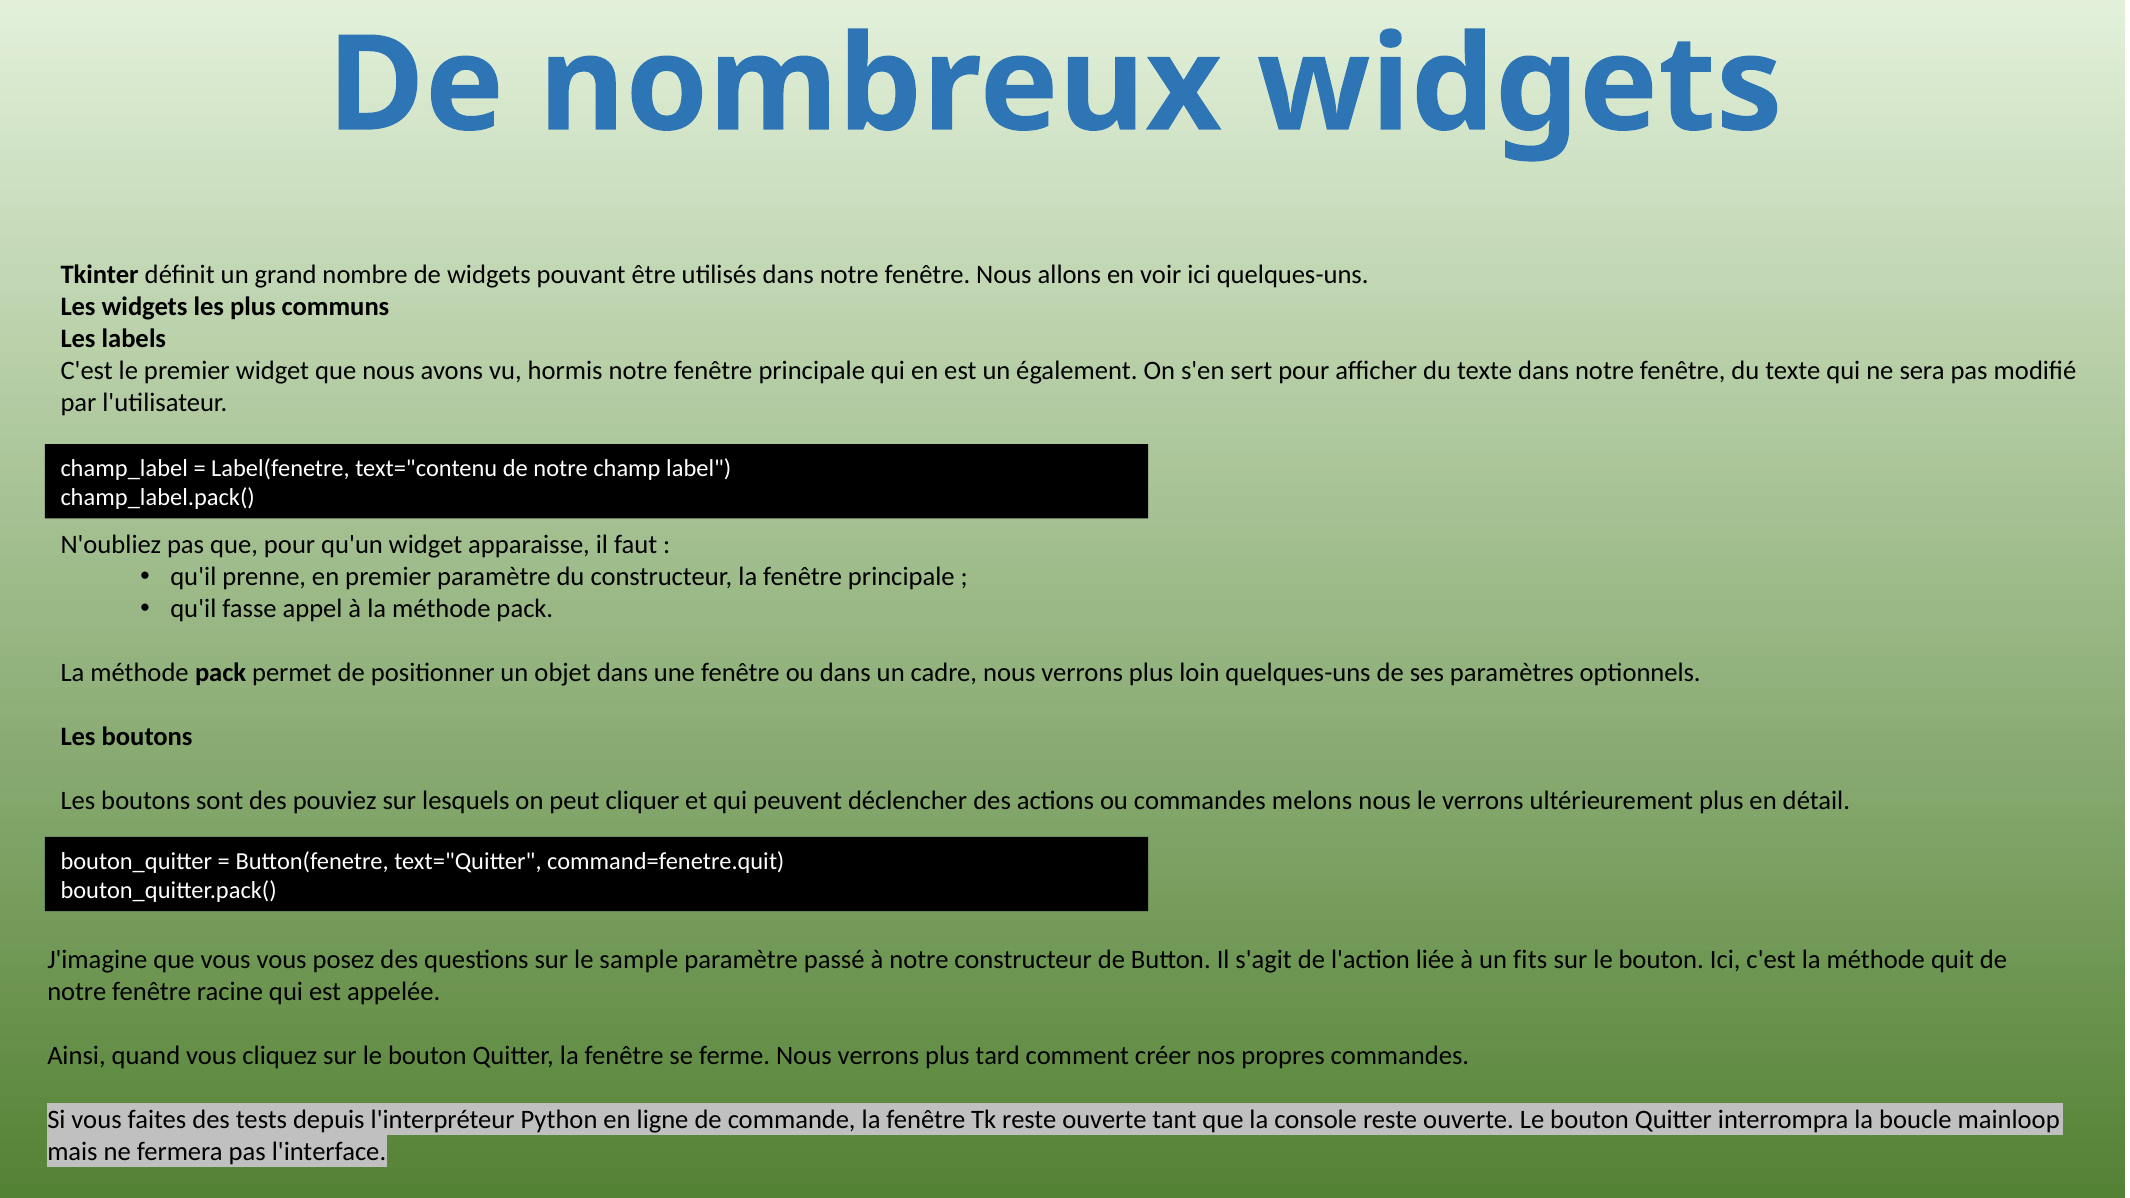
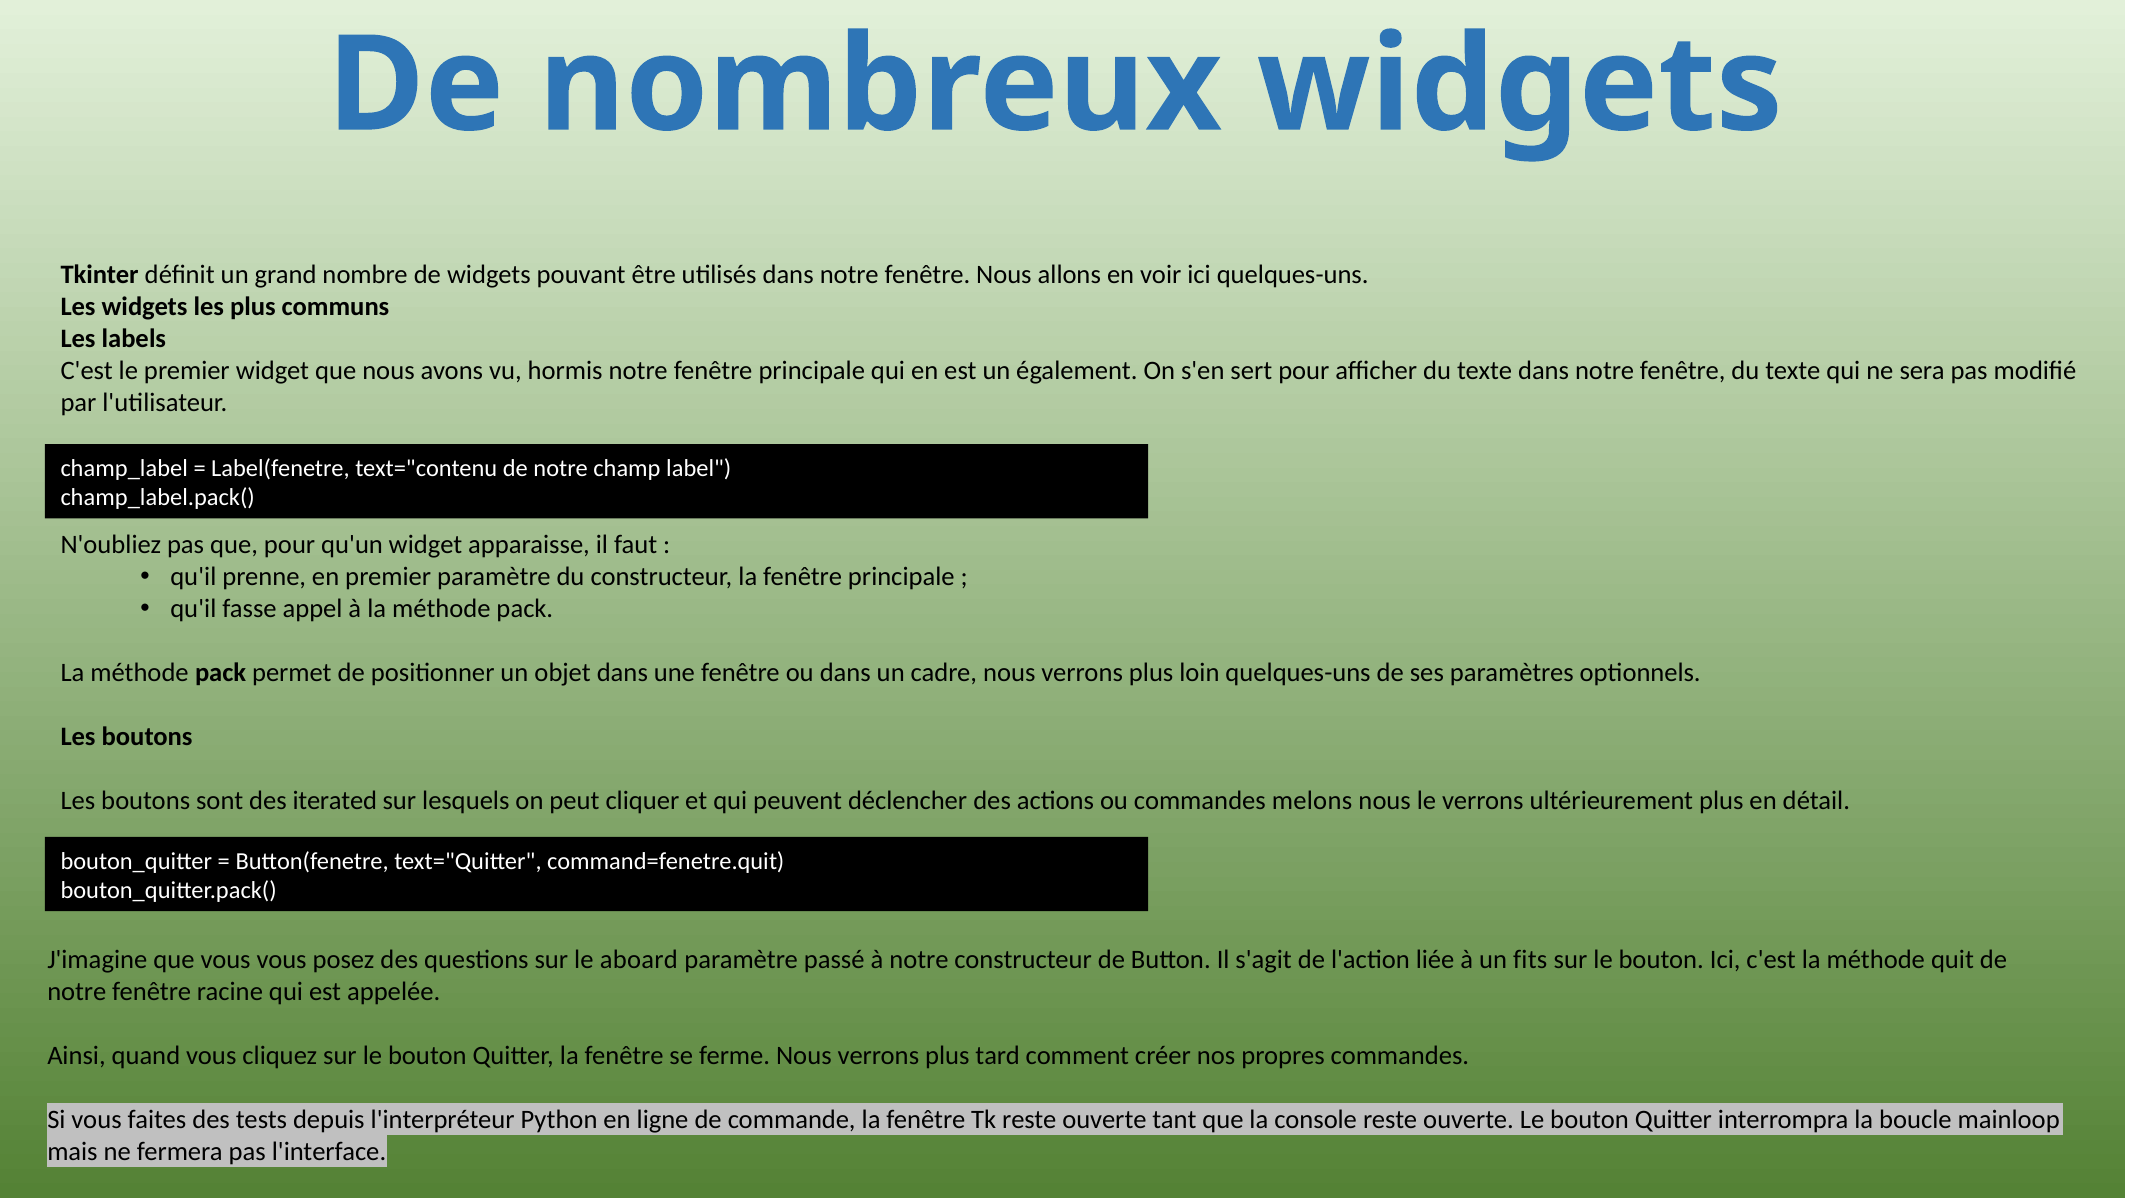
pouviez: pouviez -> iterated
sample: sample -> aboard
